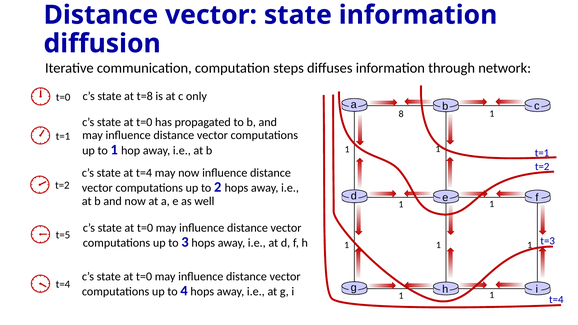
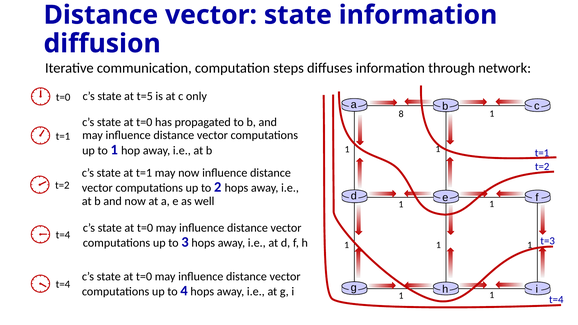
t=8: t=8 -> t=5
at t=4: t=4 -> t=1
t=5 at (63, 235): t=5 -> t=4
